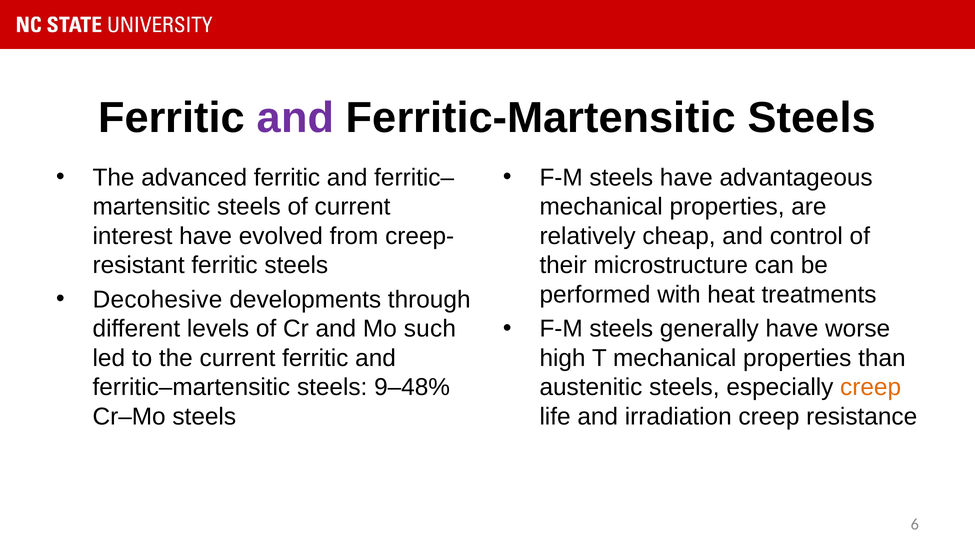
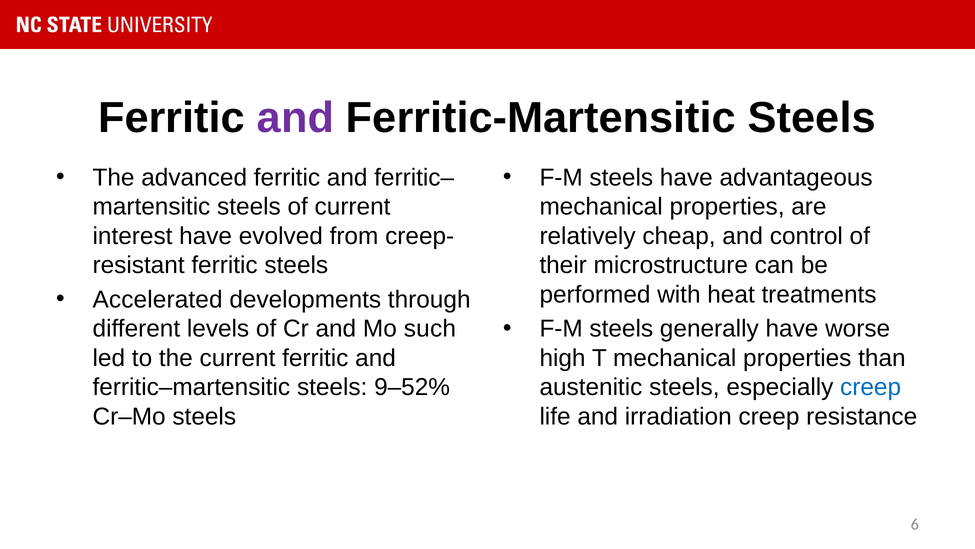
Decohesive: Decohesive -> Accelerated
9–48%: 9–48% -> 9–52%
creep at (871, 387) colour: orange -> blue
